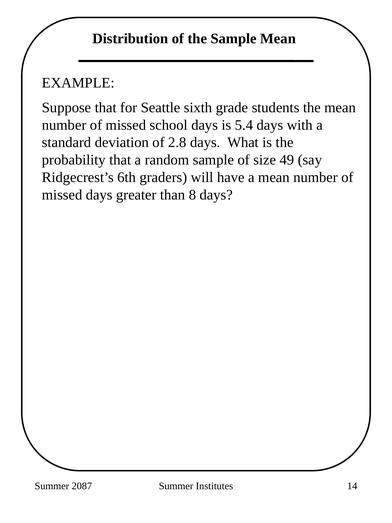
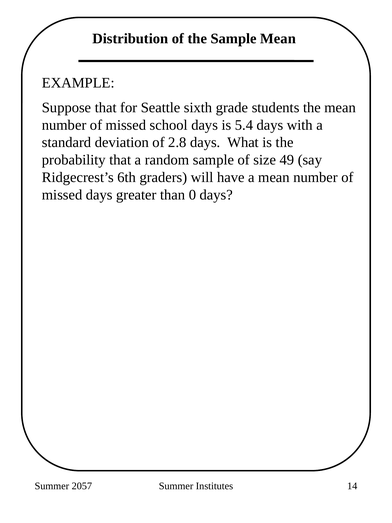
8: 8 -> 0
2087: 2087 -> 2057
